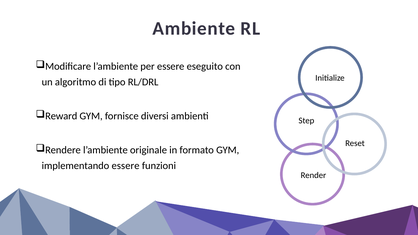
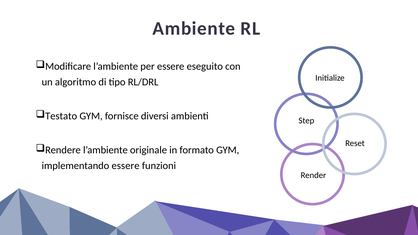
Reward: Reward -> Testato
